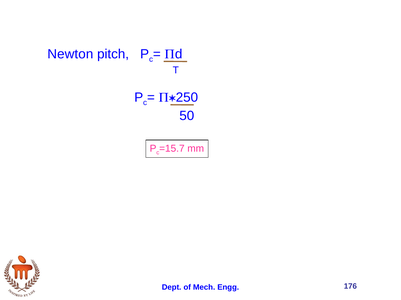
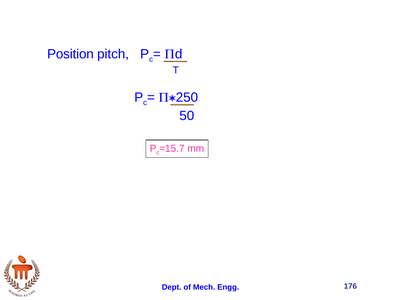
Newton: Newton -> Position
